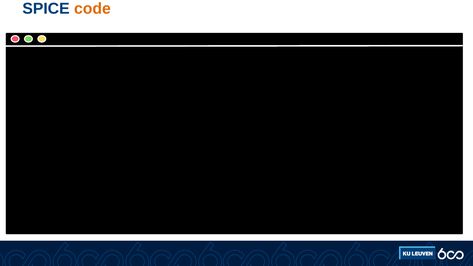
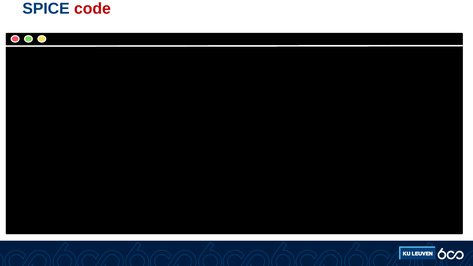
code colour: orange -> red
